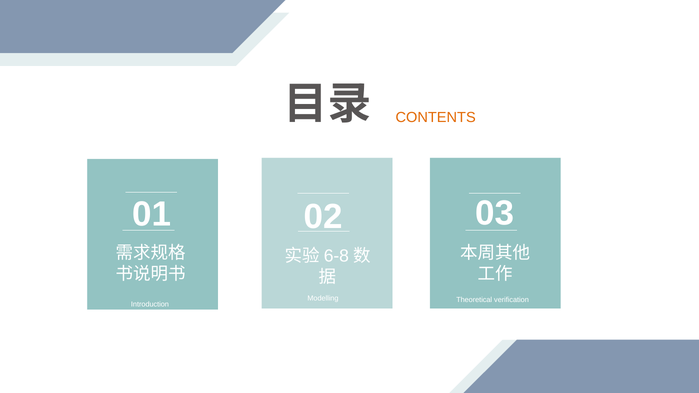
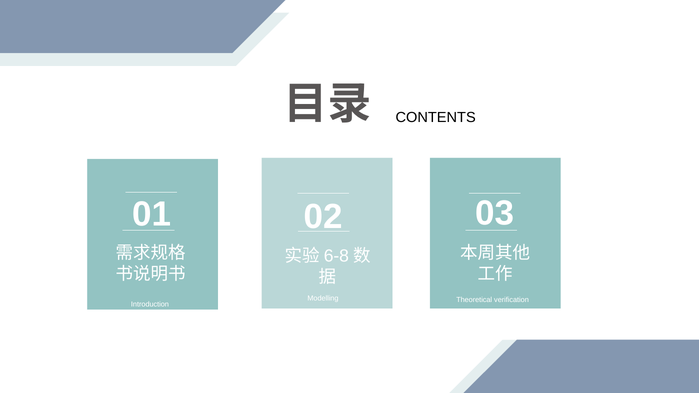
CONTENTS colour: orange -> black
